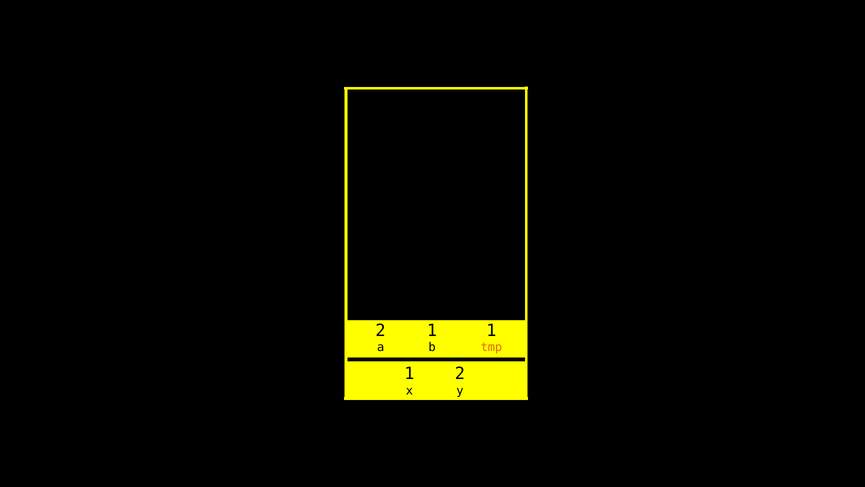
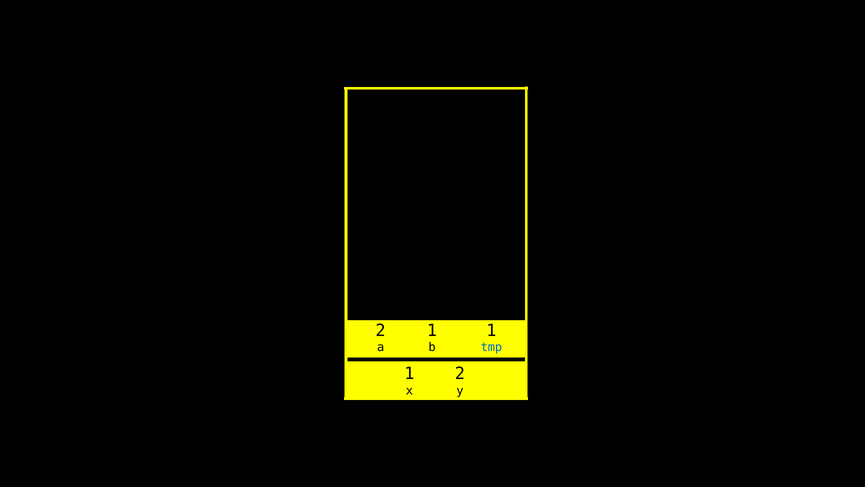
tmp colour: orange -> blue
